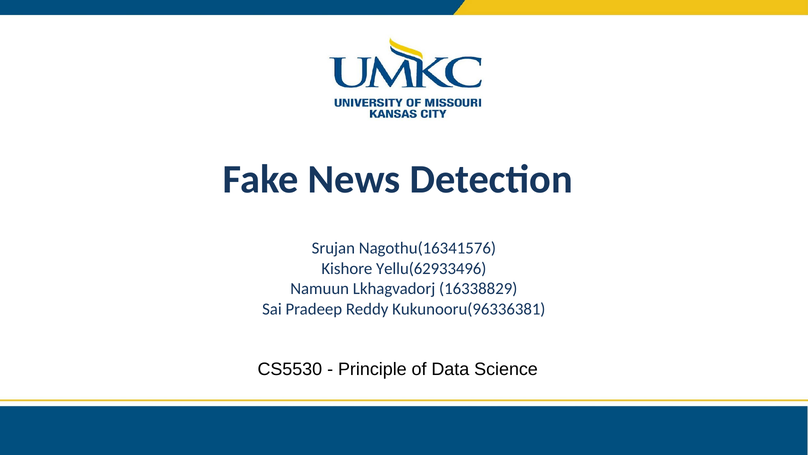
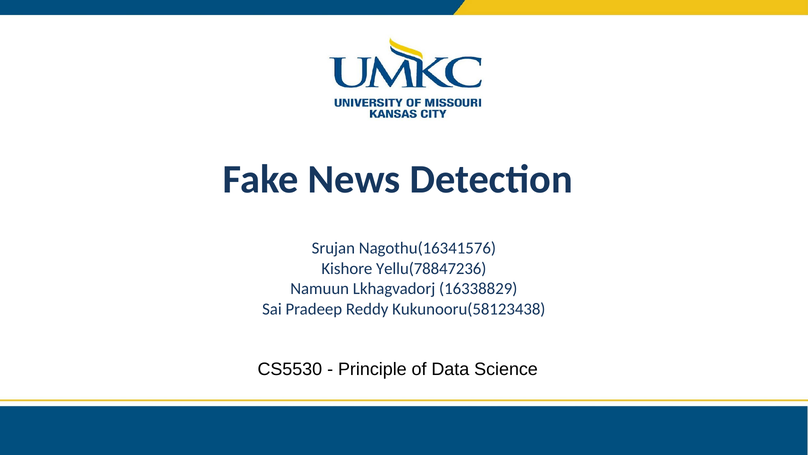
Yellu(62933496: Yellu(62933496 -> Yellu(78847236
Kukunooru(96336381: Kukunooru(96336381 -> Kukunooru(58123438
